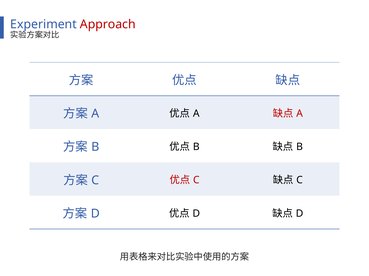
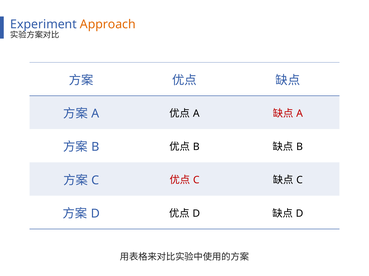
Approach colour: red -> orange
